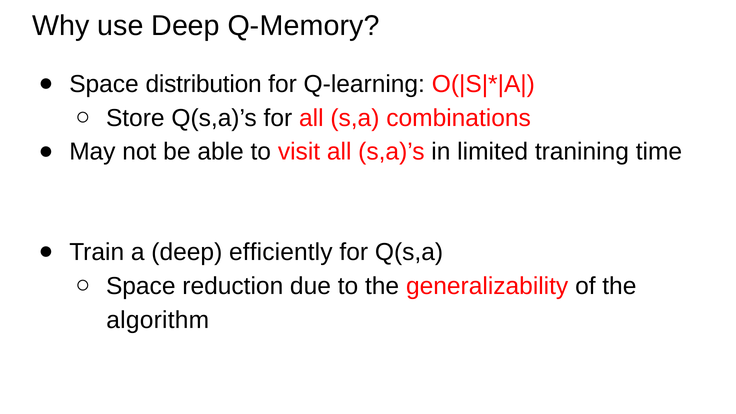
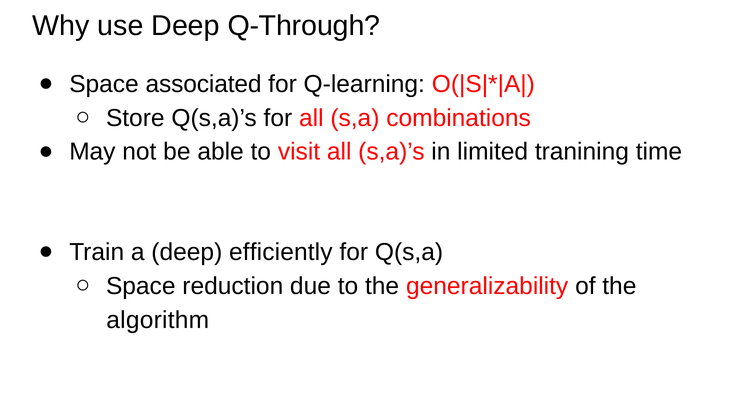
Q-Memory: Q-Memory -> Q-Through
distribution: distribution -> associated
